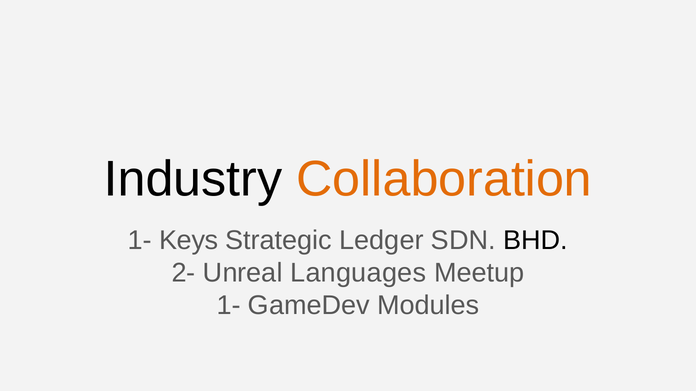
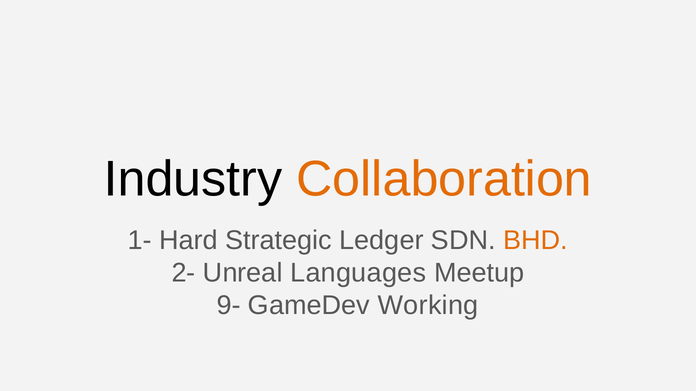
Keys: Keys -> Hard
BHD colour: black -> orange
1- at (229, 306): 1- -> 9-
Modules: Modules -> Working
